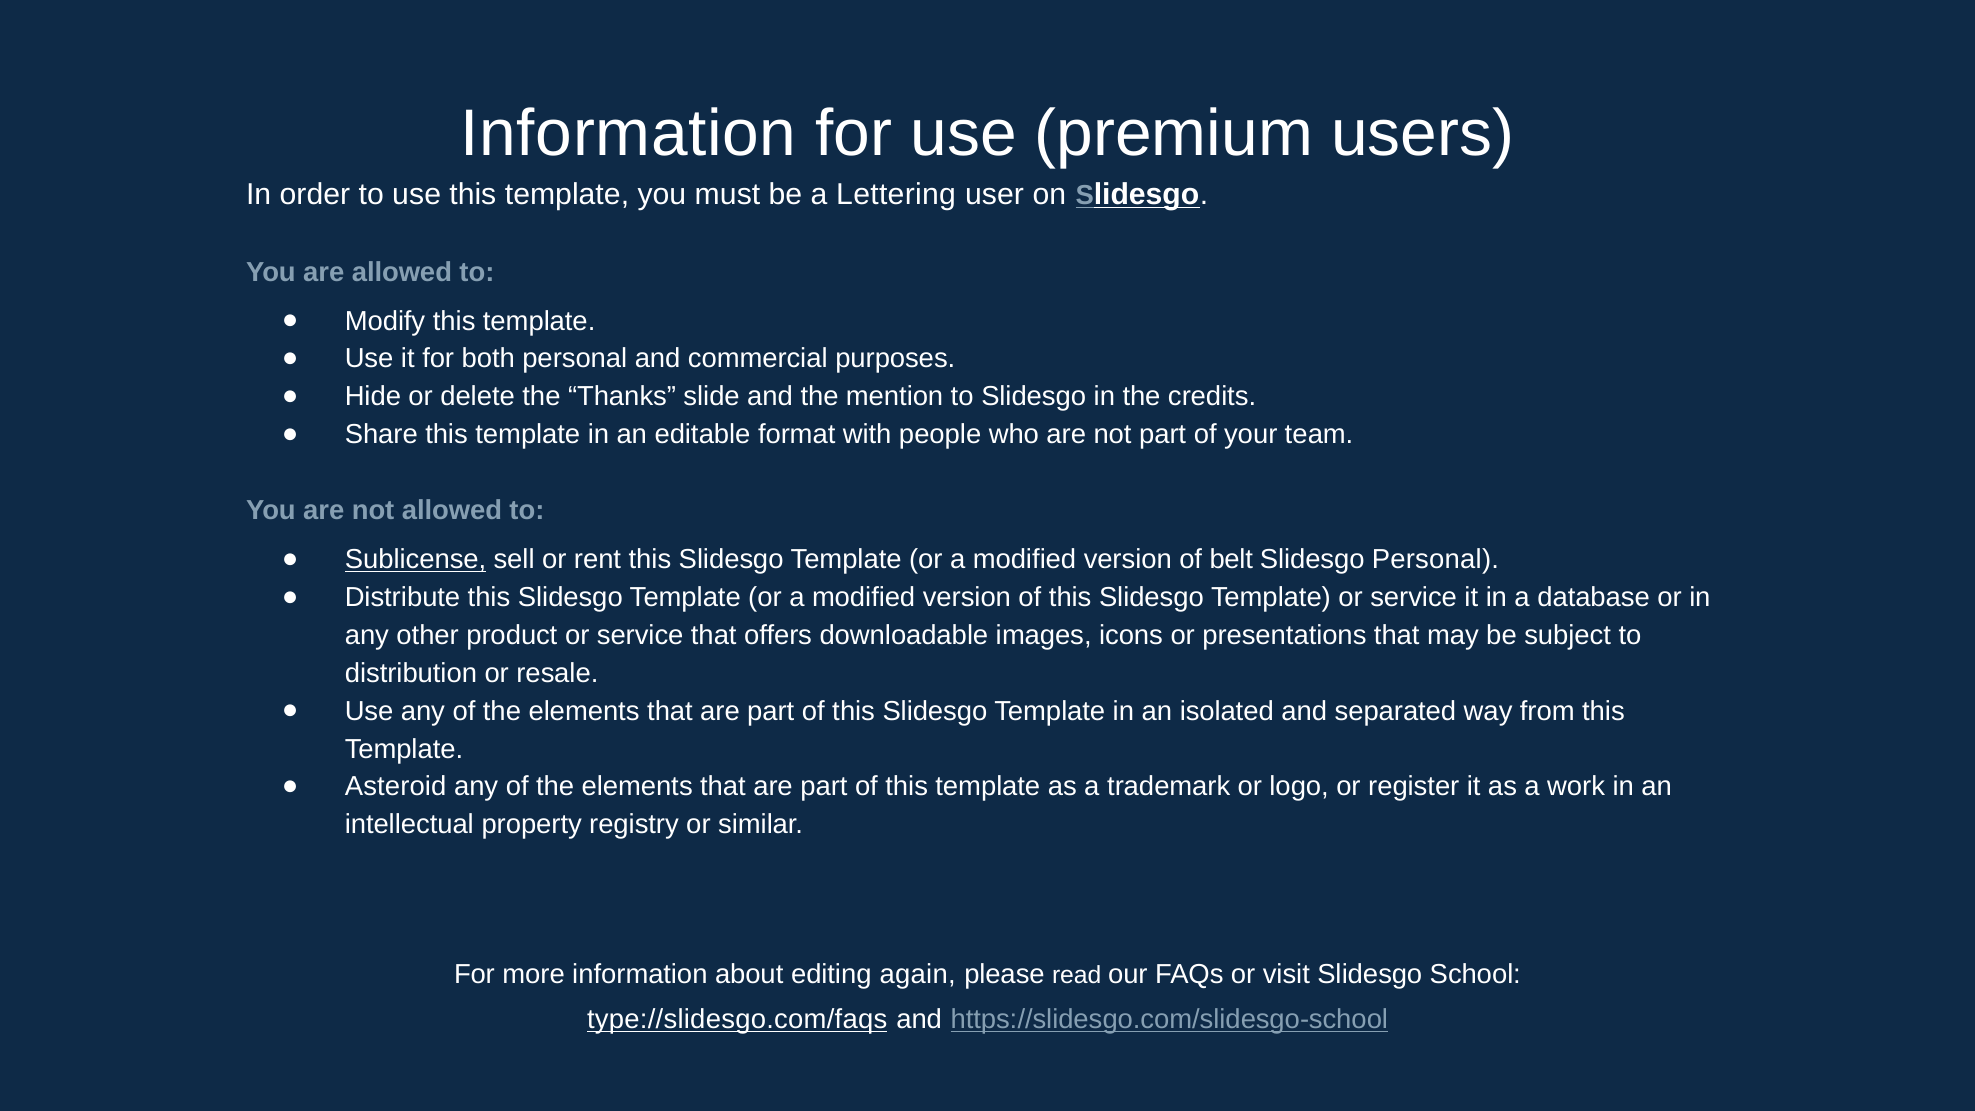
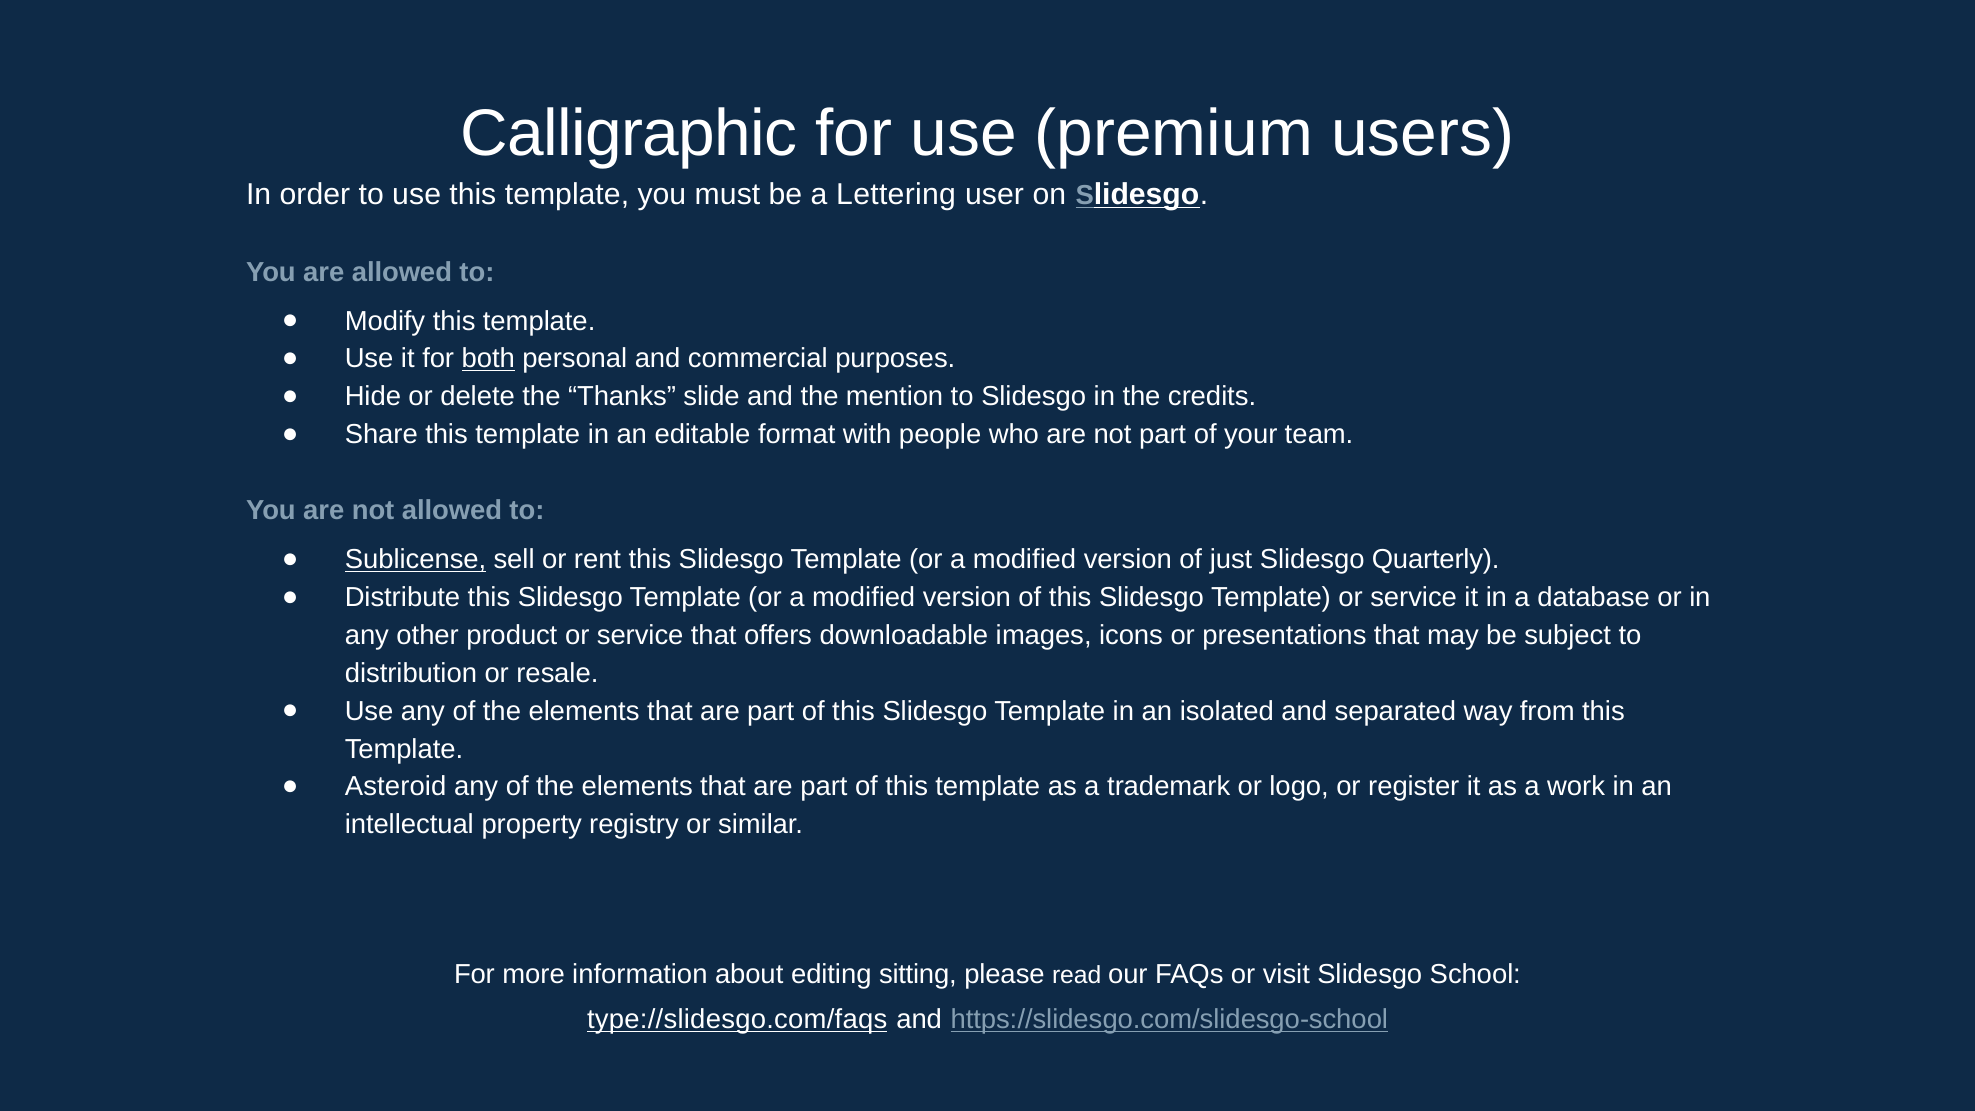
Information at (629, 134): Information -> Calligraphic
both underline: none -> present
belt: belt -> just
Slidesgo Personal: Personal -> Quarterly
again: again -> sitting
